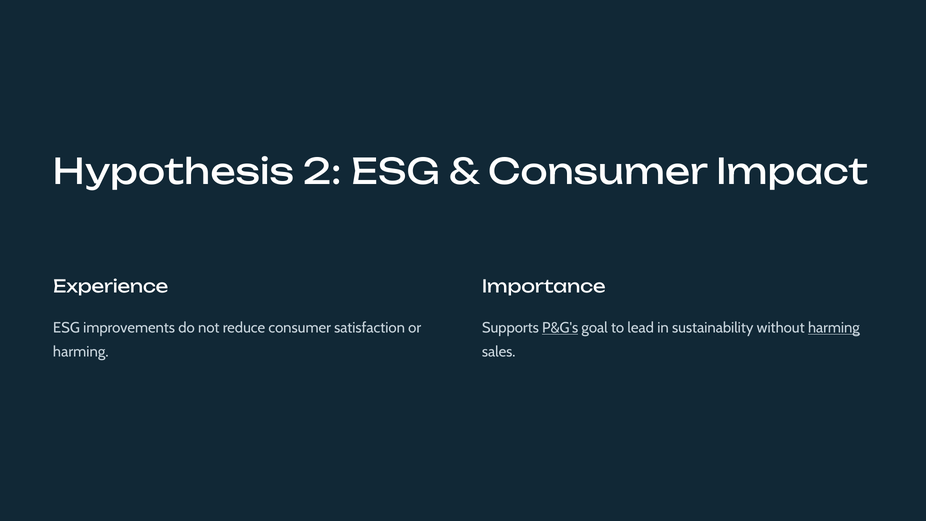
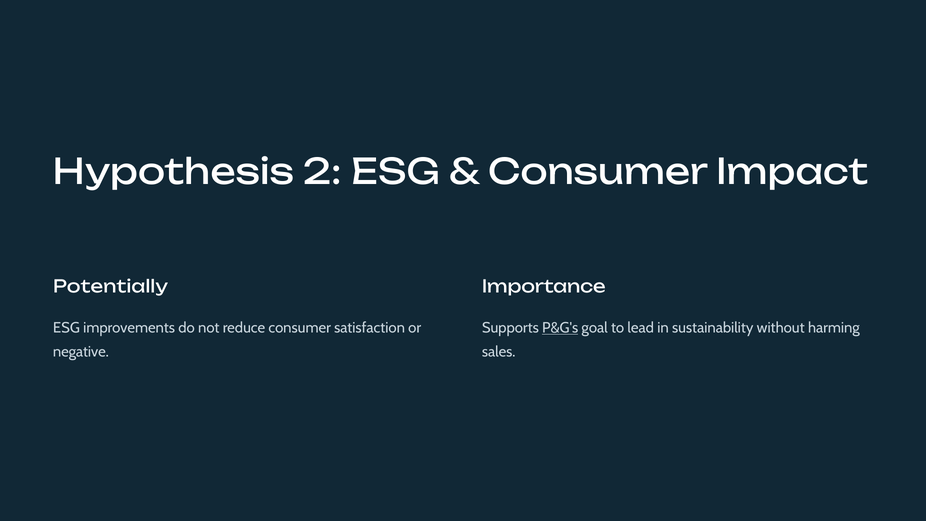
Experience: Experience -> Potentially
harming at (834, 328) underline: present -> none
harming at (81, 352): harming -> negative
